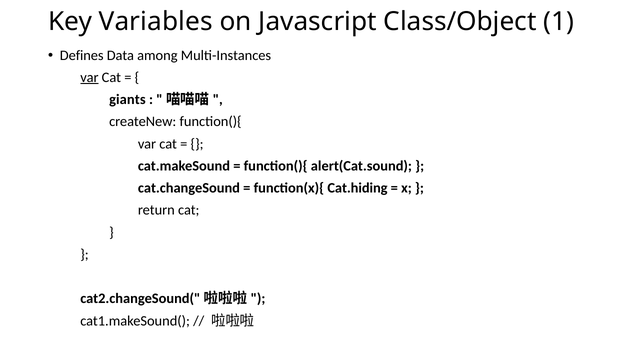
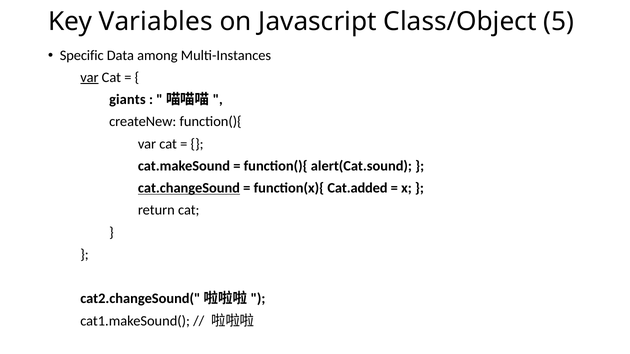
1: 1 -> 5
Defines: Defines -> Specific
cat.changeSound underline: none -> present
Cat.hiding: Cat.hiding -> Cat.added
